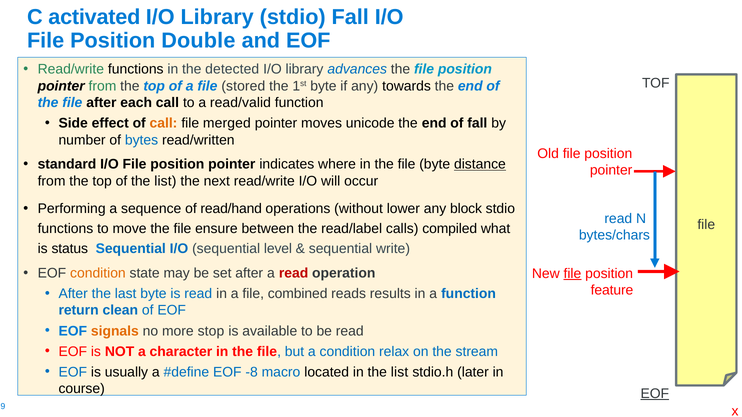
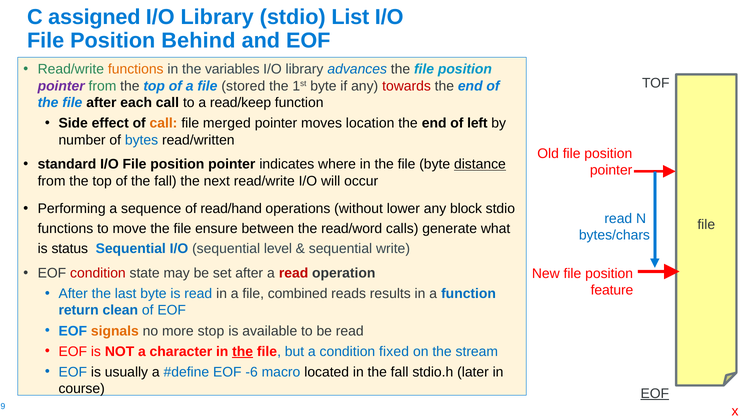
activated: activated -> assigned
stdio Fall: Fall -> List
Double: Double -> Behind
functions at (136, 69) colour: black -> orange
detected: detected -> variables
pointer at (61, 86) colour: black -> purple
towards colour: black -> red
read/valid: read/valid -> read/keep
unicode: unicode -> location
of fall: fall -> left
of the list: list -> fall
read/label: read/label -> read/word
compiled: compiled -> generate
condition at (98, 273) colour: orange -> red
file at (572, 274) underline: present -> none
the at (243, 352) underline: none -> present
relax: relax -> fixed
-8: -8 -> -6
in the list: list -> fall
